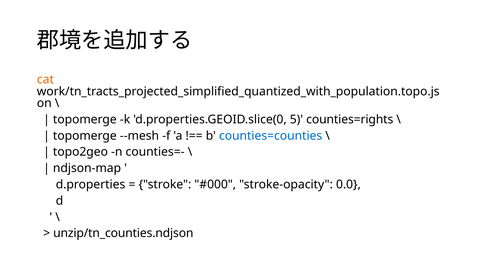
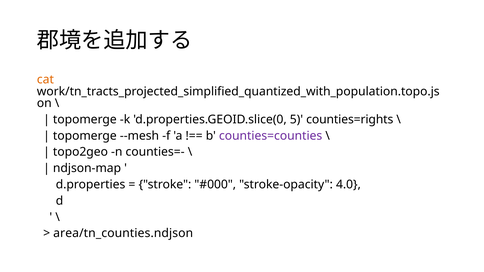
counties=counties colour: blue -> purple
0.0: 0.0 -> 4.0
unzip/tn_counties.ndjson: unzip/tn_counties.ndjson -> area/tn_counties.ndjson
